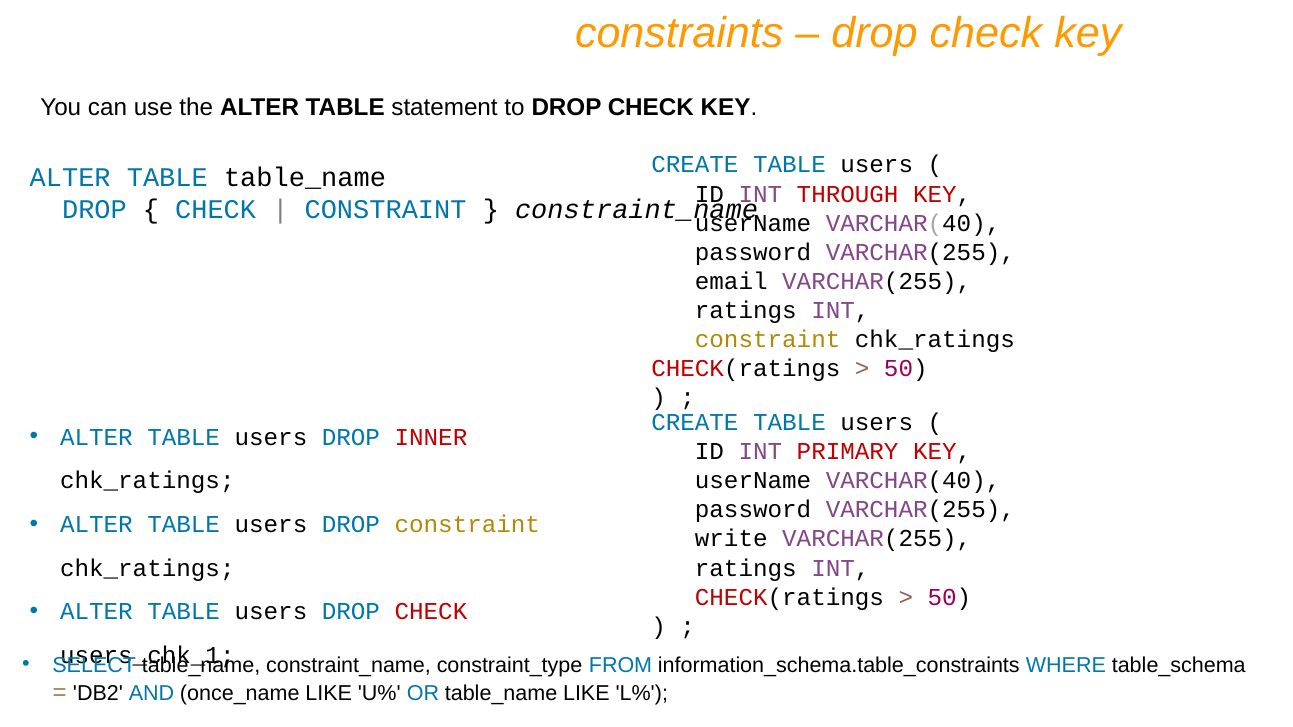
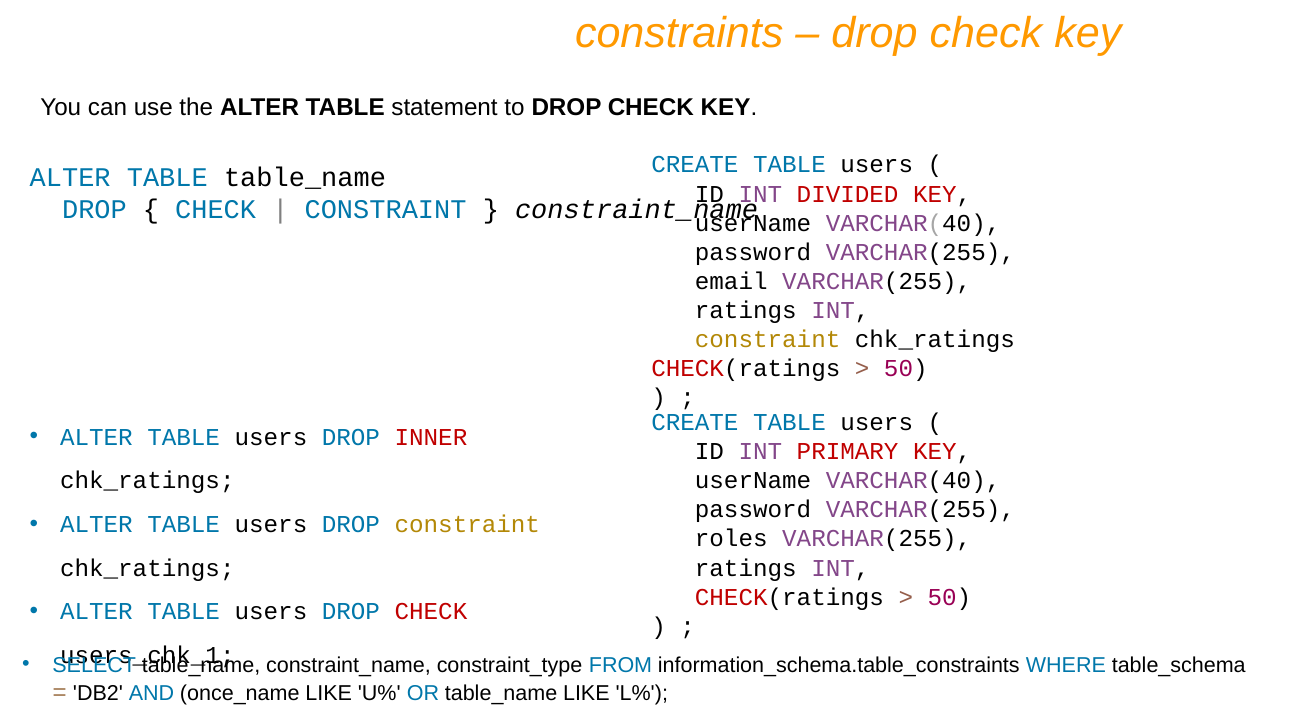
THROUGH: THROUGH -> DIVIDED
write: write -> roles
